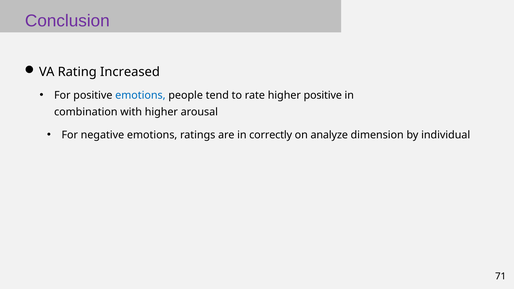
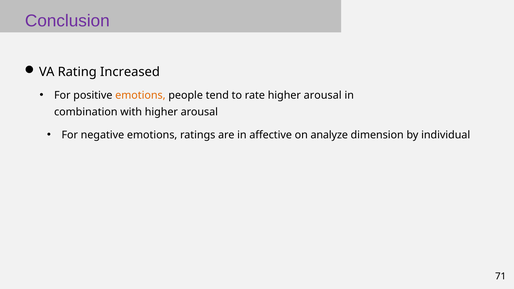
emotions at (140, 95) colour: blue -> orange
rate higher positive: positive -> arousal
correctly: correctly -> affective
